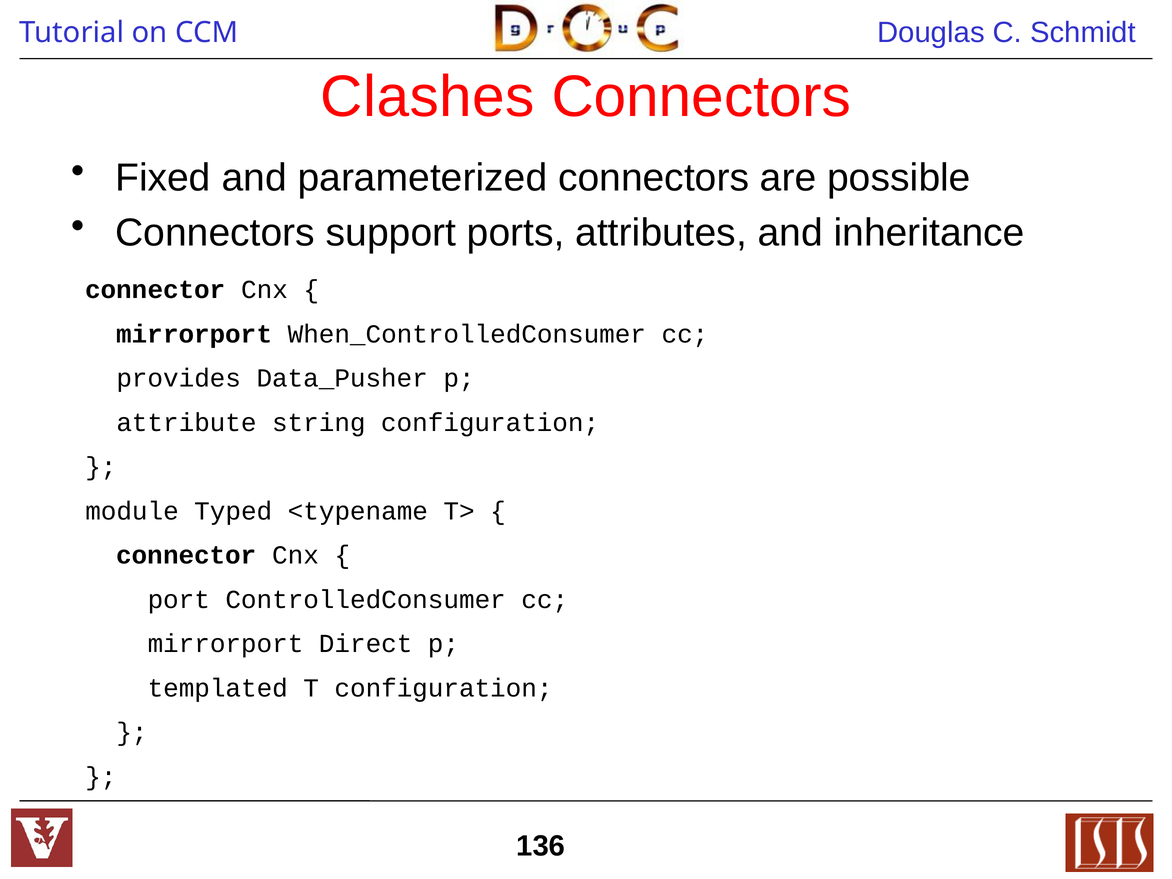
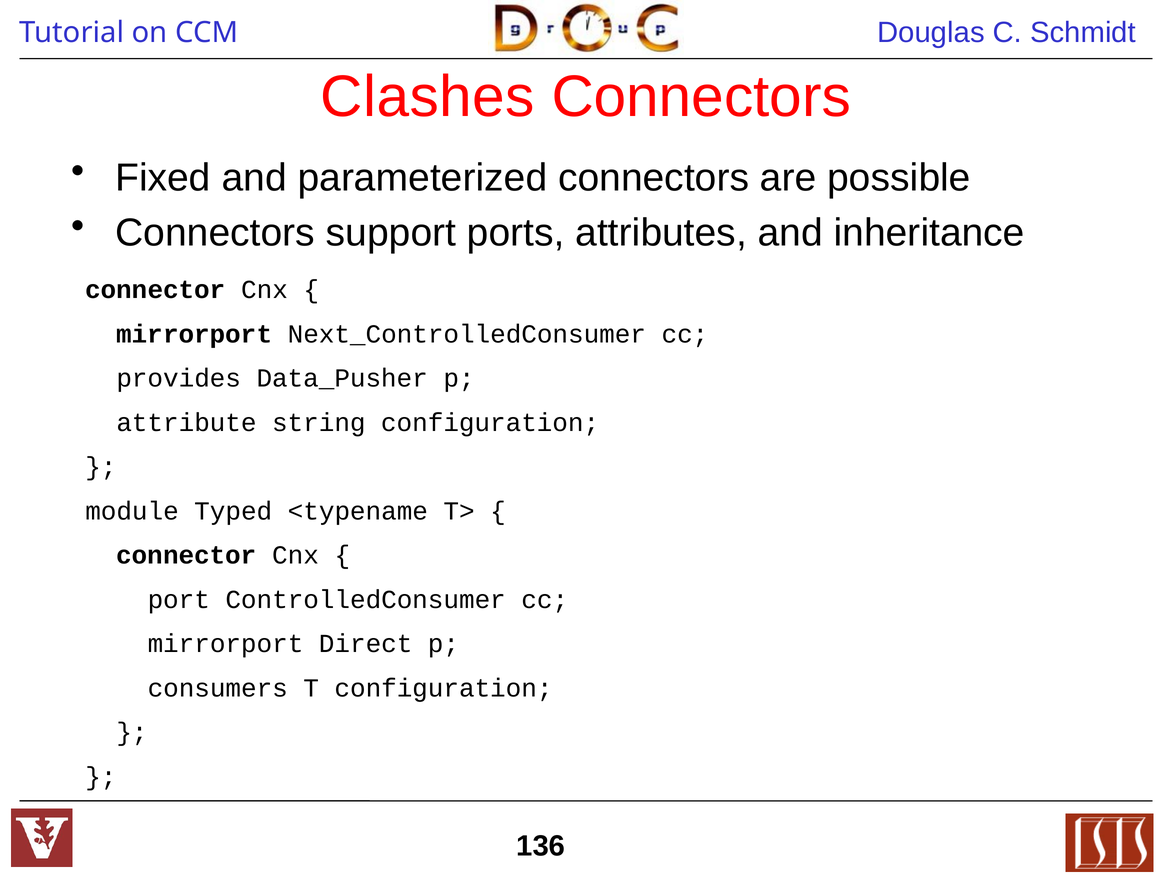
When_ControlledConsumer: When_ControlledConsumer -> Next_ControlledConsumer
templated: templated -> consumers
